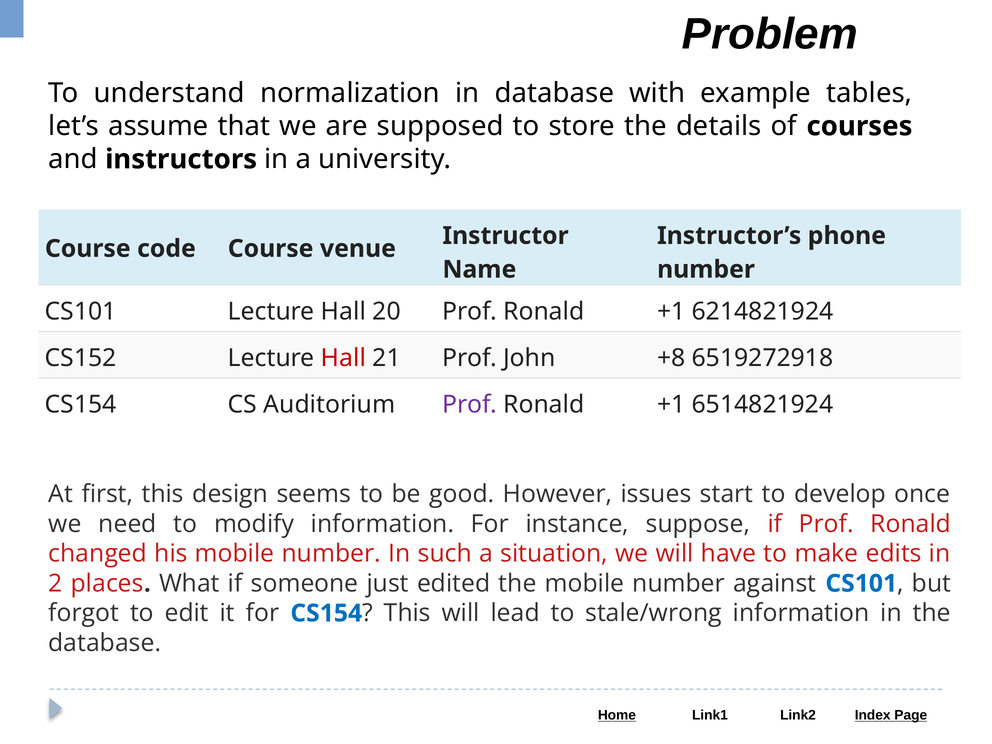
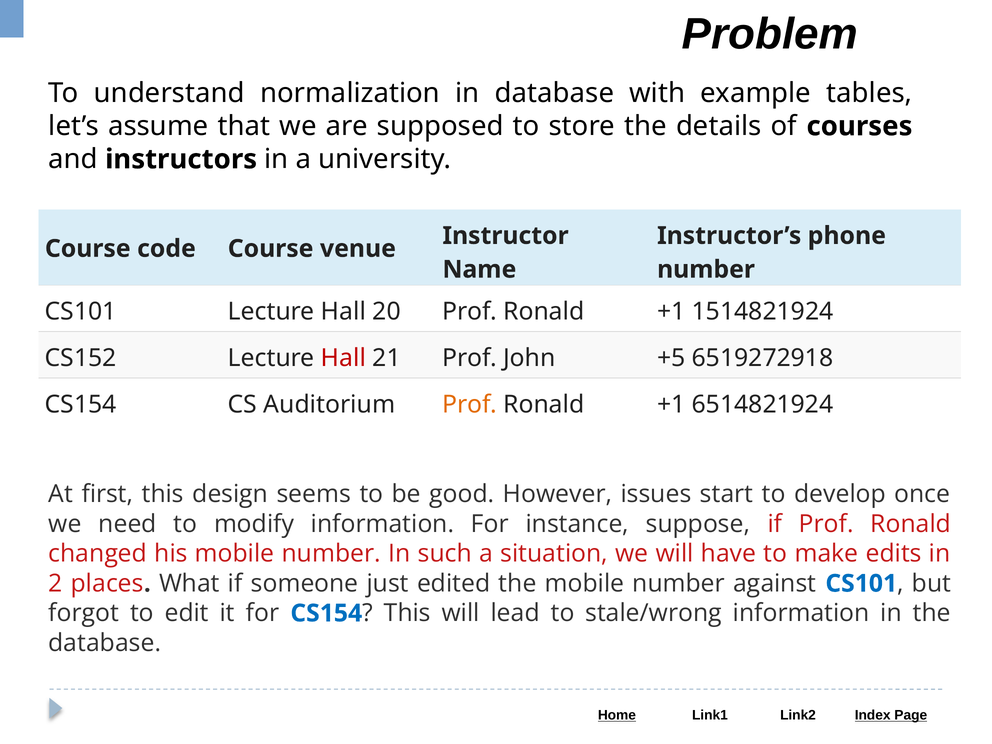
6214821924: 6214821924 -> 1514821924
+8: +8 -> +5
Prof at (470, 404) colour: purple -> orange
